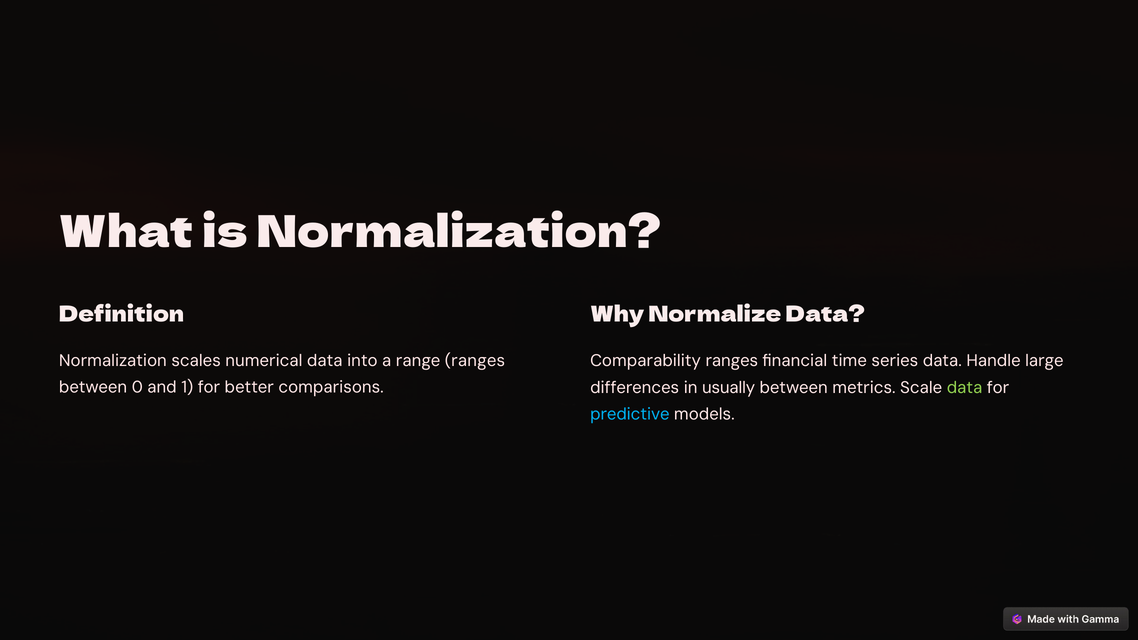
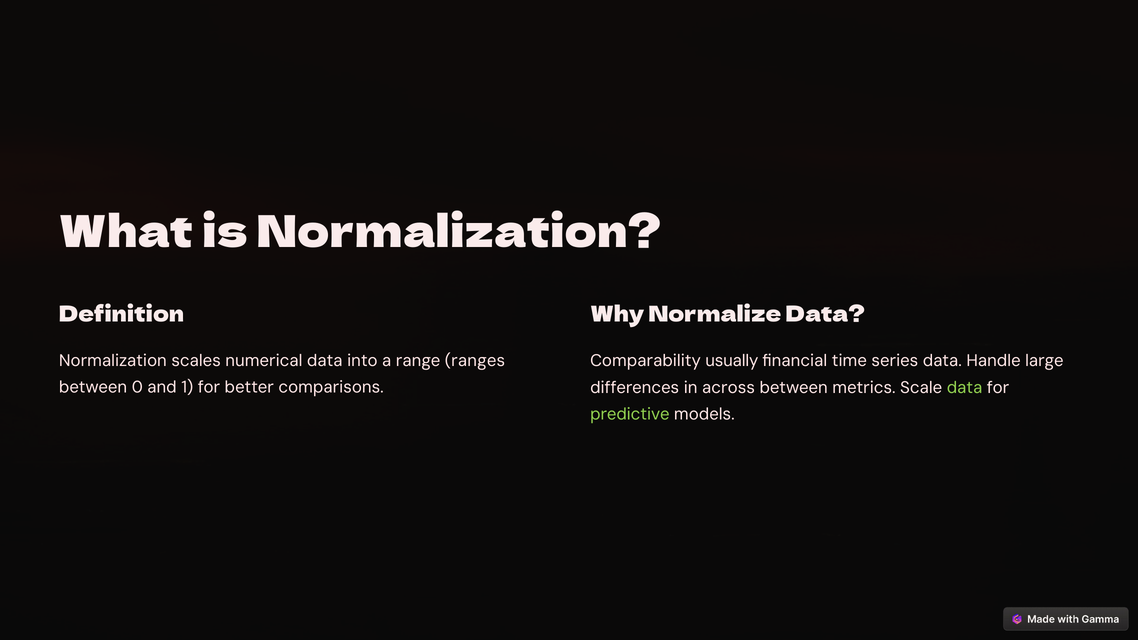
Comparability ranges: ranges -> usually
usually: usually -> across
predictive colour: light blue -> light green
